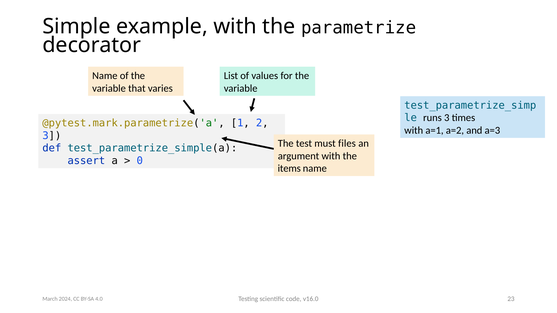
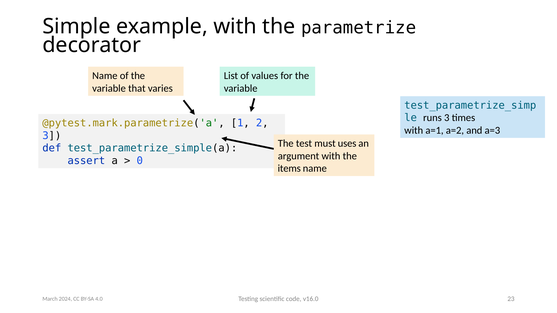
files: files -> uses
